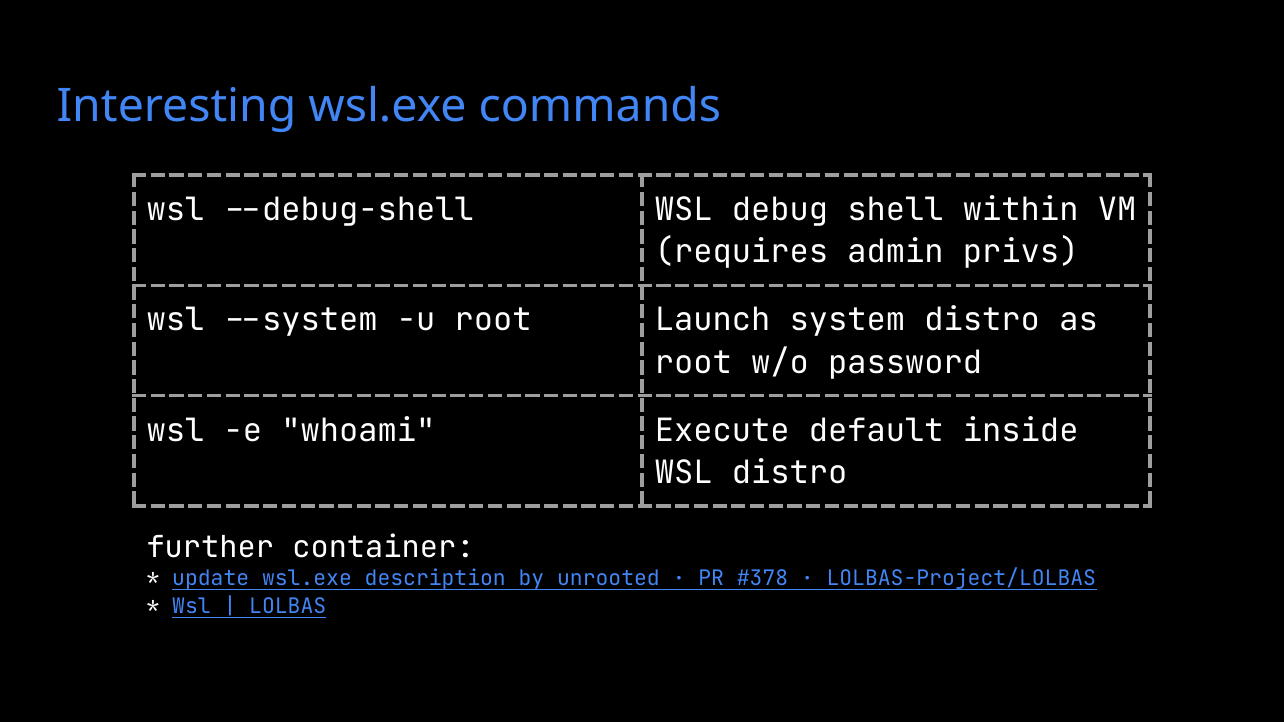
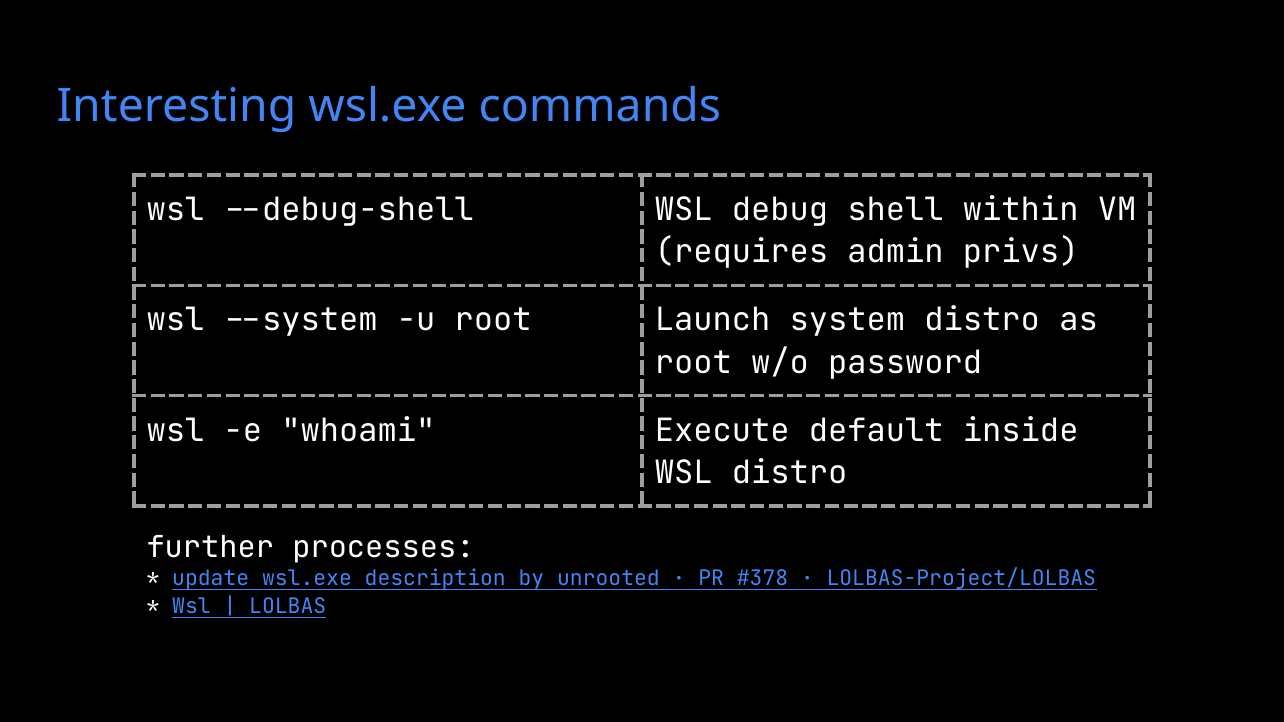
container: container -> processes
